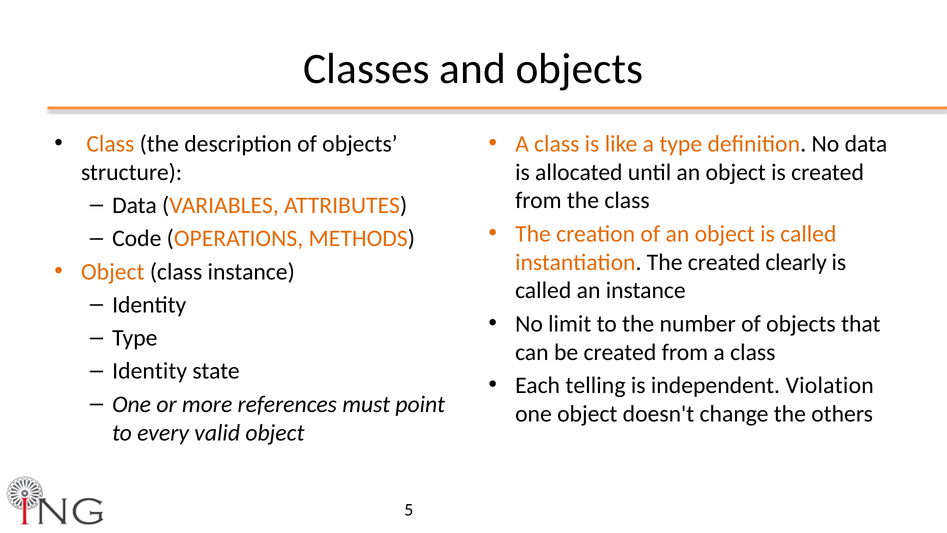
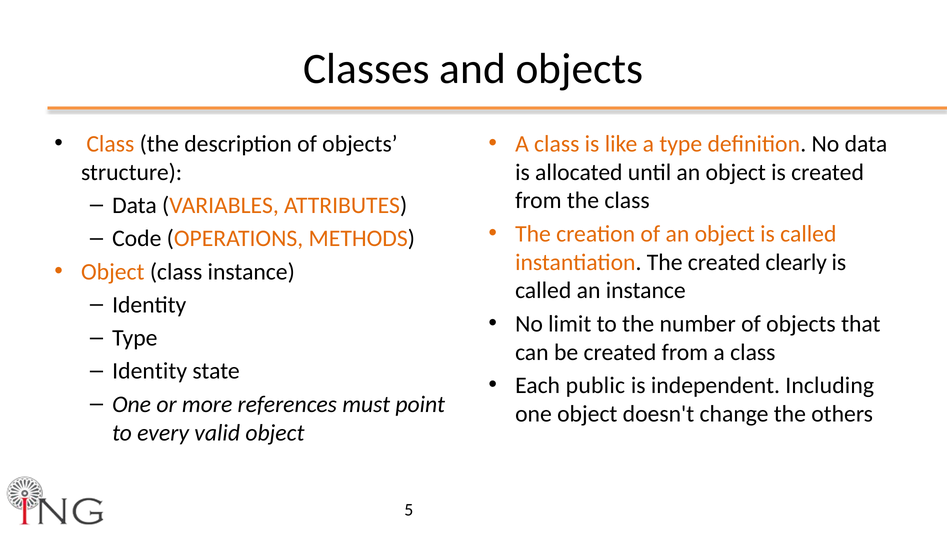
telling: telling -> public
Violation: Violation -> Including
